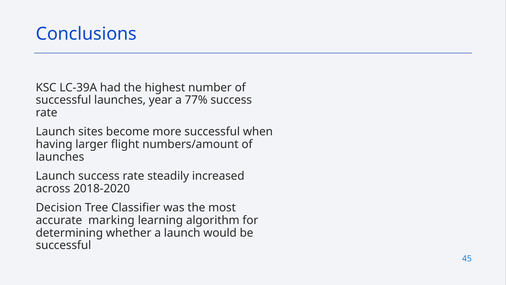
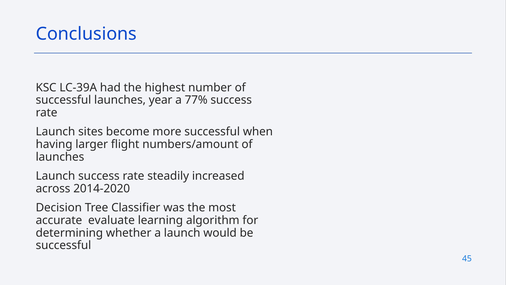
2018-2020: 2018-2020 -> 2014-2020
marking: marking -> evaluate
